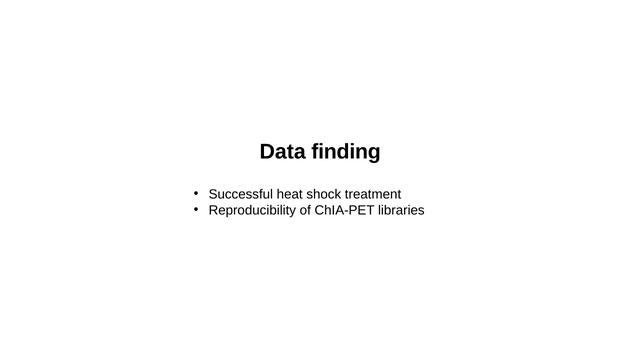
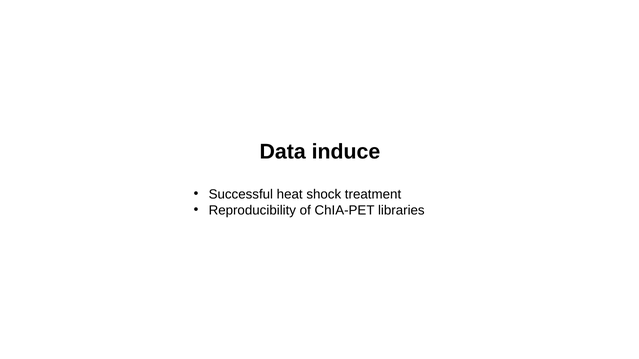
finding: finding -> induce
